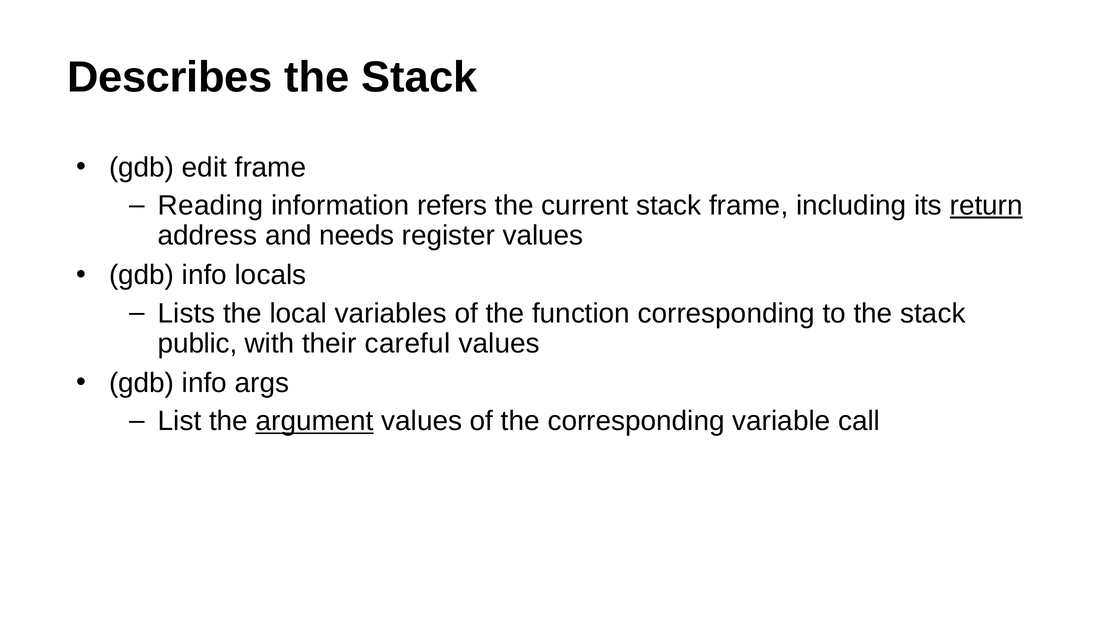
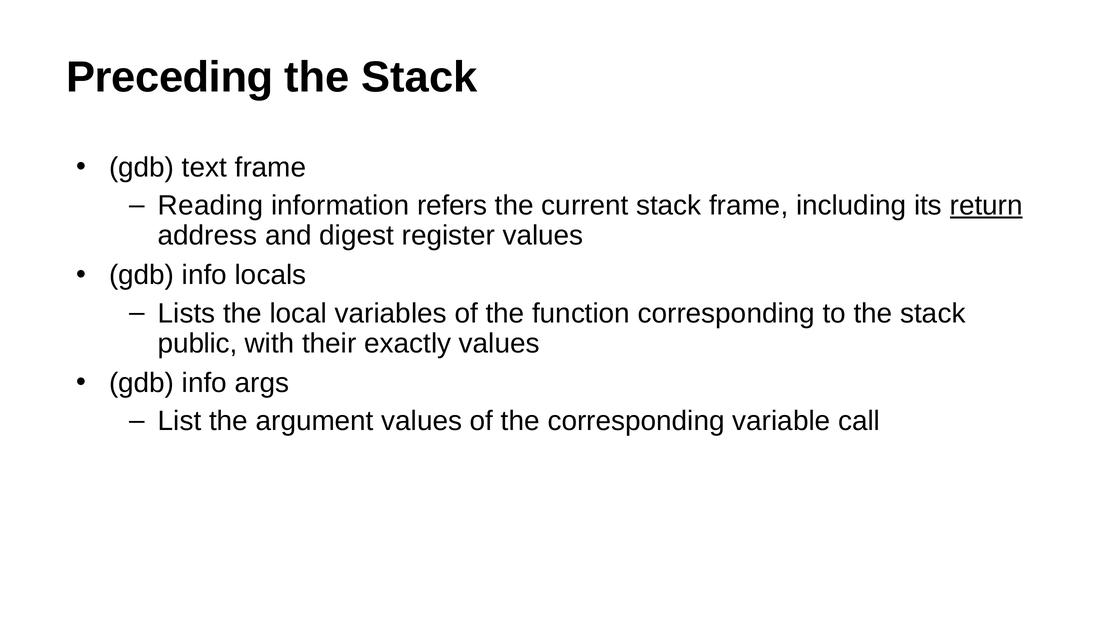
Describes: Describes -> Preceding
edit: edit -> text
needs: needs -> digest
careful: careful -> exactly
argument underline: present -> none
